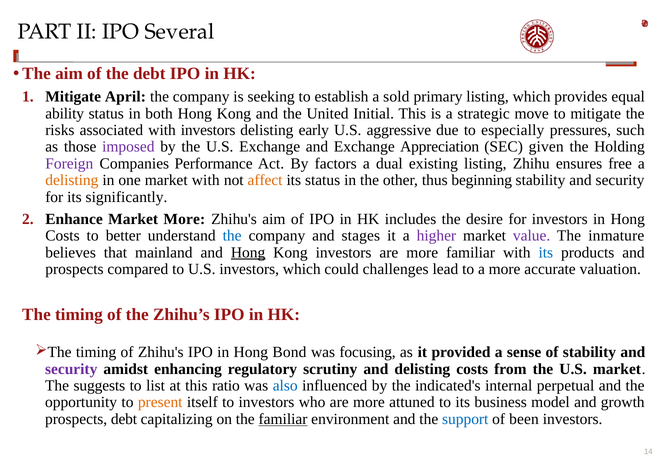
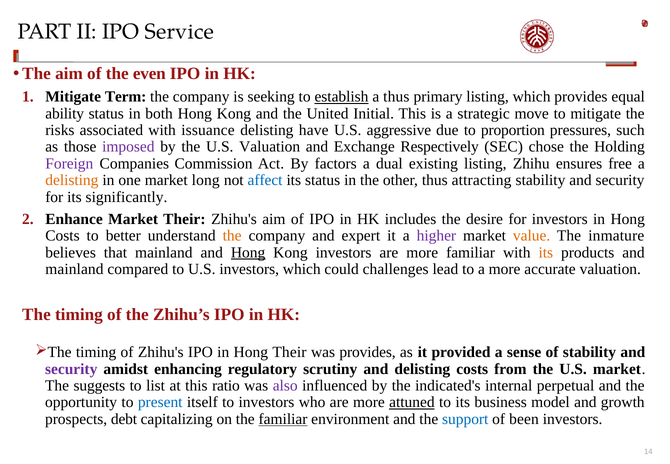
Several: Several -> Service
the debt: debt -> even
April: April -> Term
establish underline: none -> present
a sold: sold -> thus
with investors: investors -> issuance
early: early -> have
especially: especially -> proportion
U.S Exchange: Exchange -> Valuation
Appreciation: Appreciation -> Respectively
given: given -> chose
Performance: Performance -> Commission
market with: with -> long
affect colour: orange -> blue
beginning: beginning -> attracting
Market More: More -> Their
the at (232, 236) colour: blue -> orange
stages: stages -> expert
value colour: purple -> orange
its at (546, 253) colour: blue -> orange
prospects at (74, 269): prospects -> mainland
Hong Bond: Bond -> Their
was focusing: focusing -> provides
also colour: blue -> purple
present colour: orange -> blue
attuned underline: none -> present
